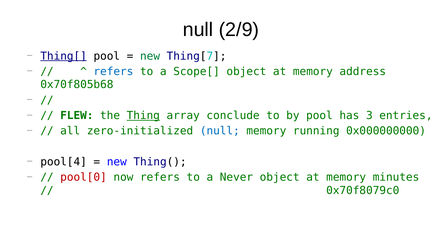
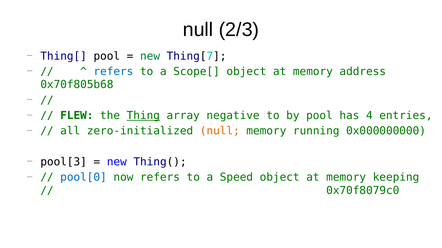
2/9: 2/9 -> 2/3
Thing[ underline: present -> none
conclude: conclude -> negative
3: 3 -> 4
null at (220, 131) colour: blue -> orange
pool[4: pool[4 -> pool[3
pool[0 colour: red -> blue
Never: Never -> Speed
minutes: minutes -> keeping
